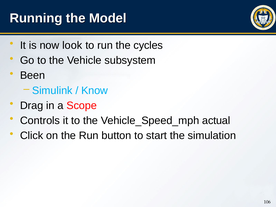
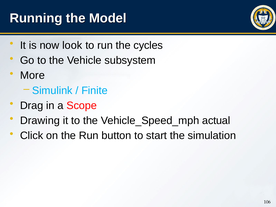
Been: Been -> More
Know: Know -> Finite
Controls: Controls -> Drawing
